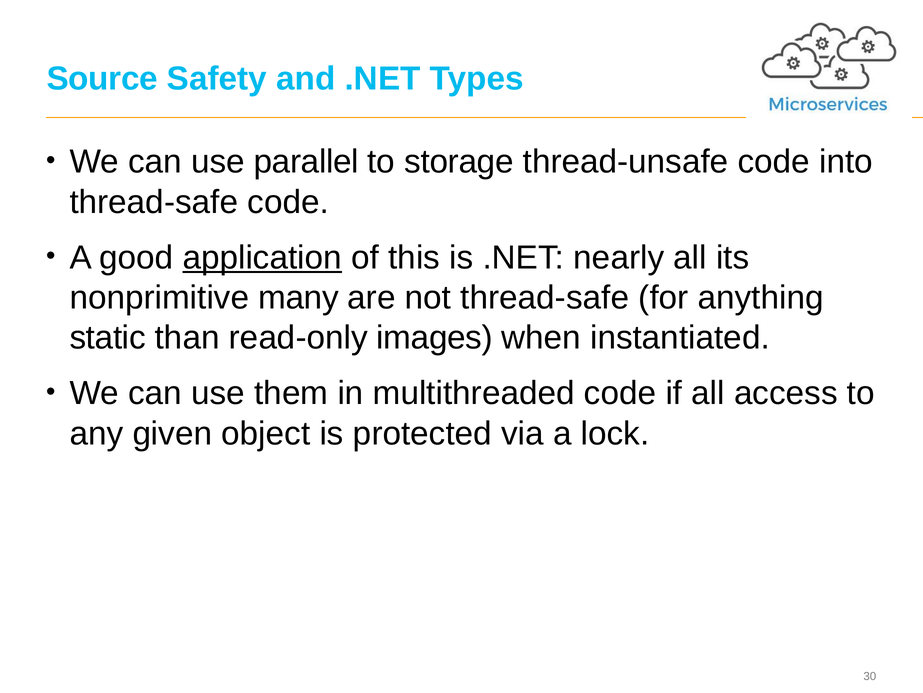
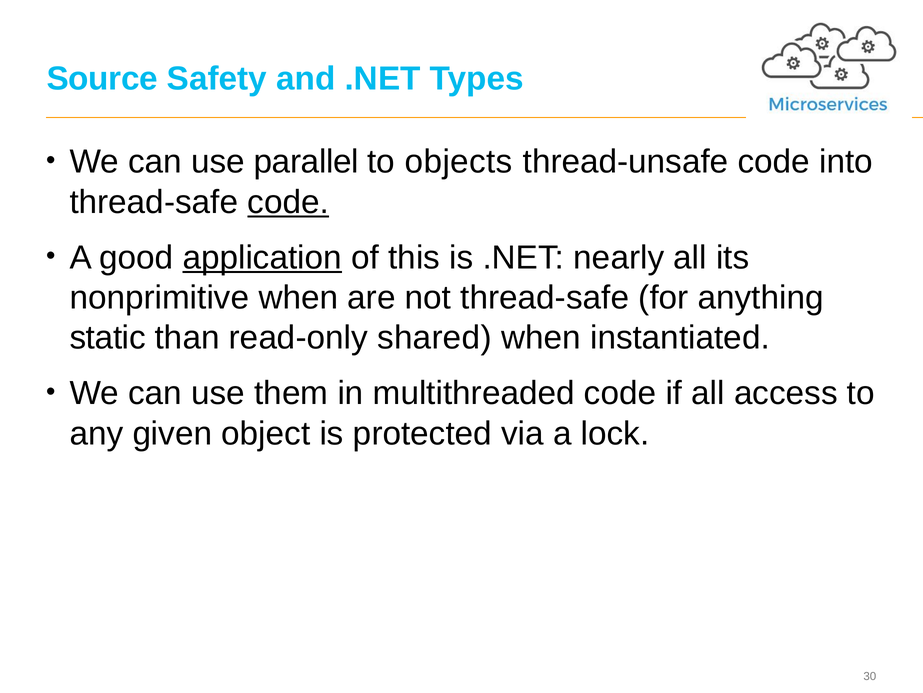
storage: storage -> objects
code at (288, 202) underline: none -> present
nonprimitive many: many -> when
images: images -> shared
